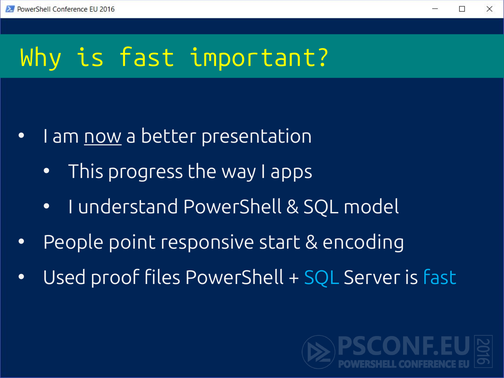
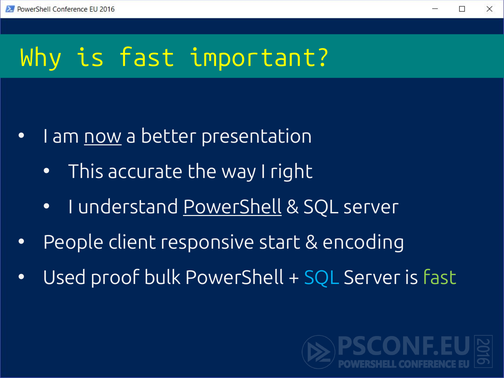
progress: progress -> accurate
apps: apps -> right
PowerShell at (232, 207) underline: none -> present
model at (371, 207): model -> server
point: point -> client
files: files -> bulk
fast at (440, 278) colour: light blue -> light green
